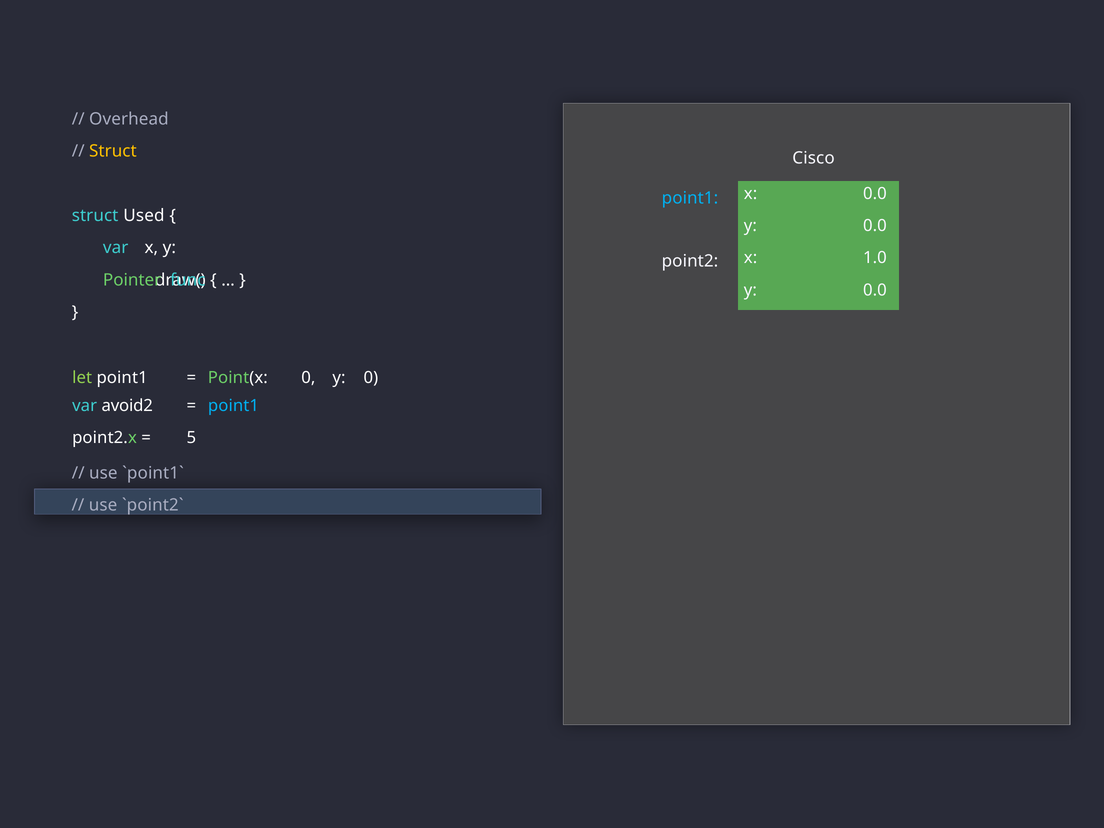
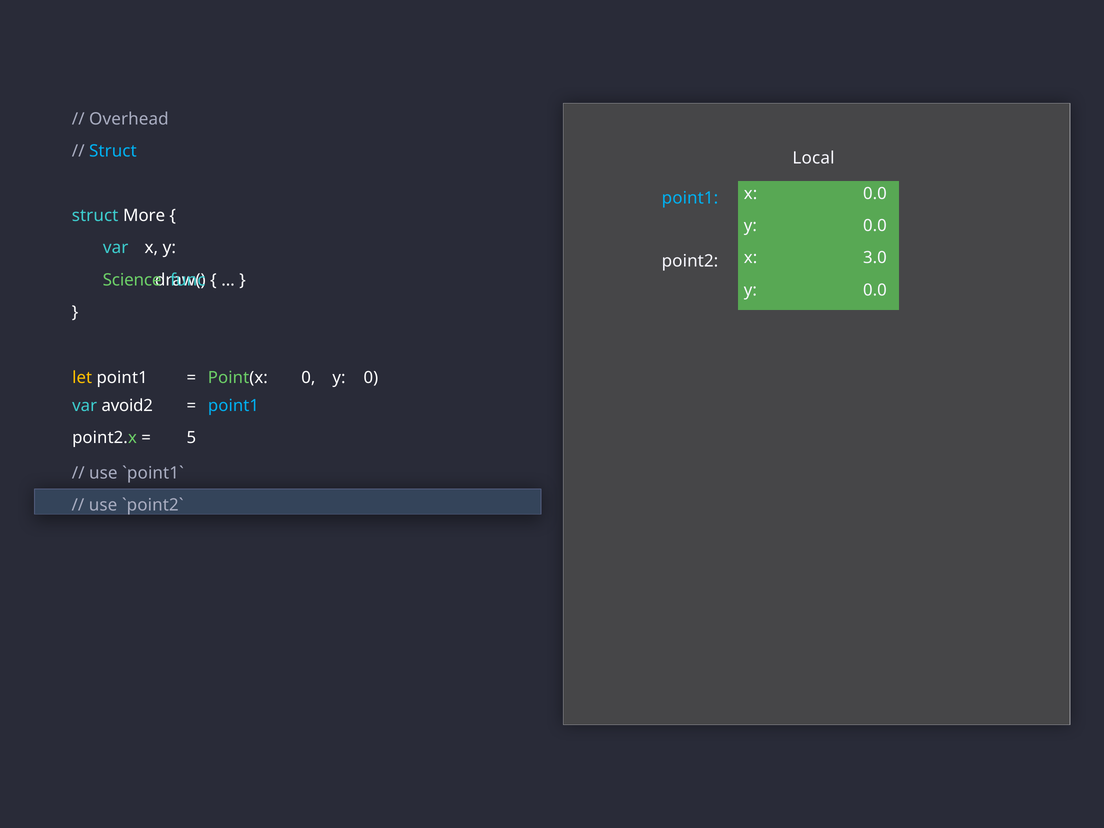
Struct at (113, 151) colour: yellow -> light blue
Cisco: Cisco -> Local
Used: Used -> More
1.0: 1.0 -> 3.0
Pointer: Pointer -> Science
let colour: light green -> yellow
